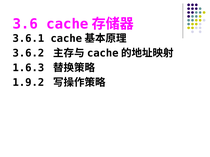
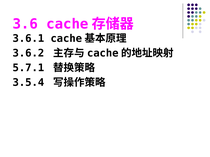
1.6.3: 1.6.3 -> 5.7.1
1.9.2: 1.9.2 -> 3.5.4
